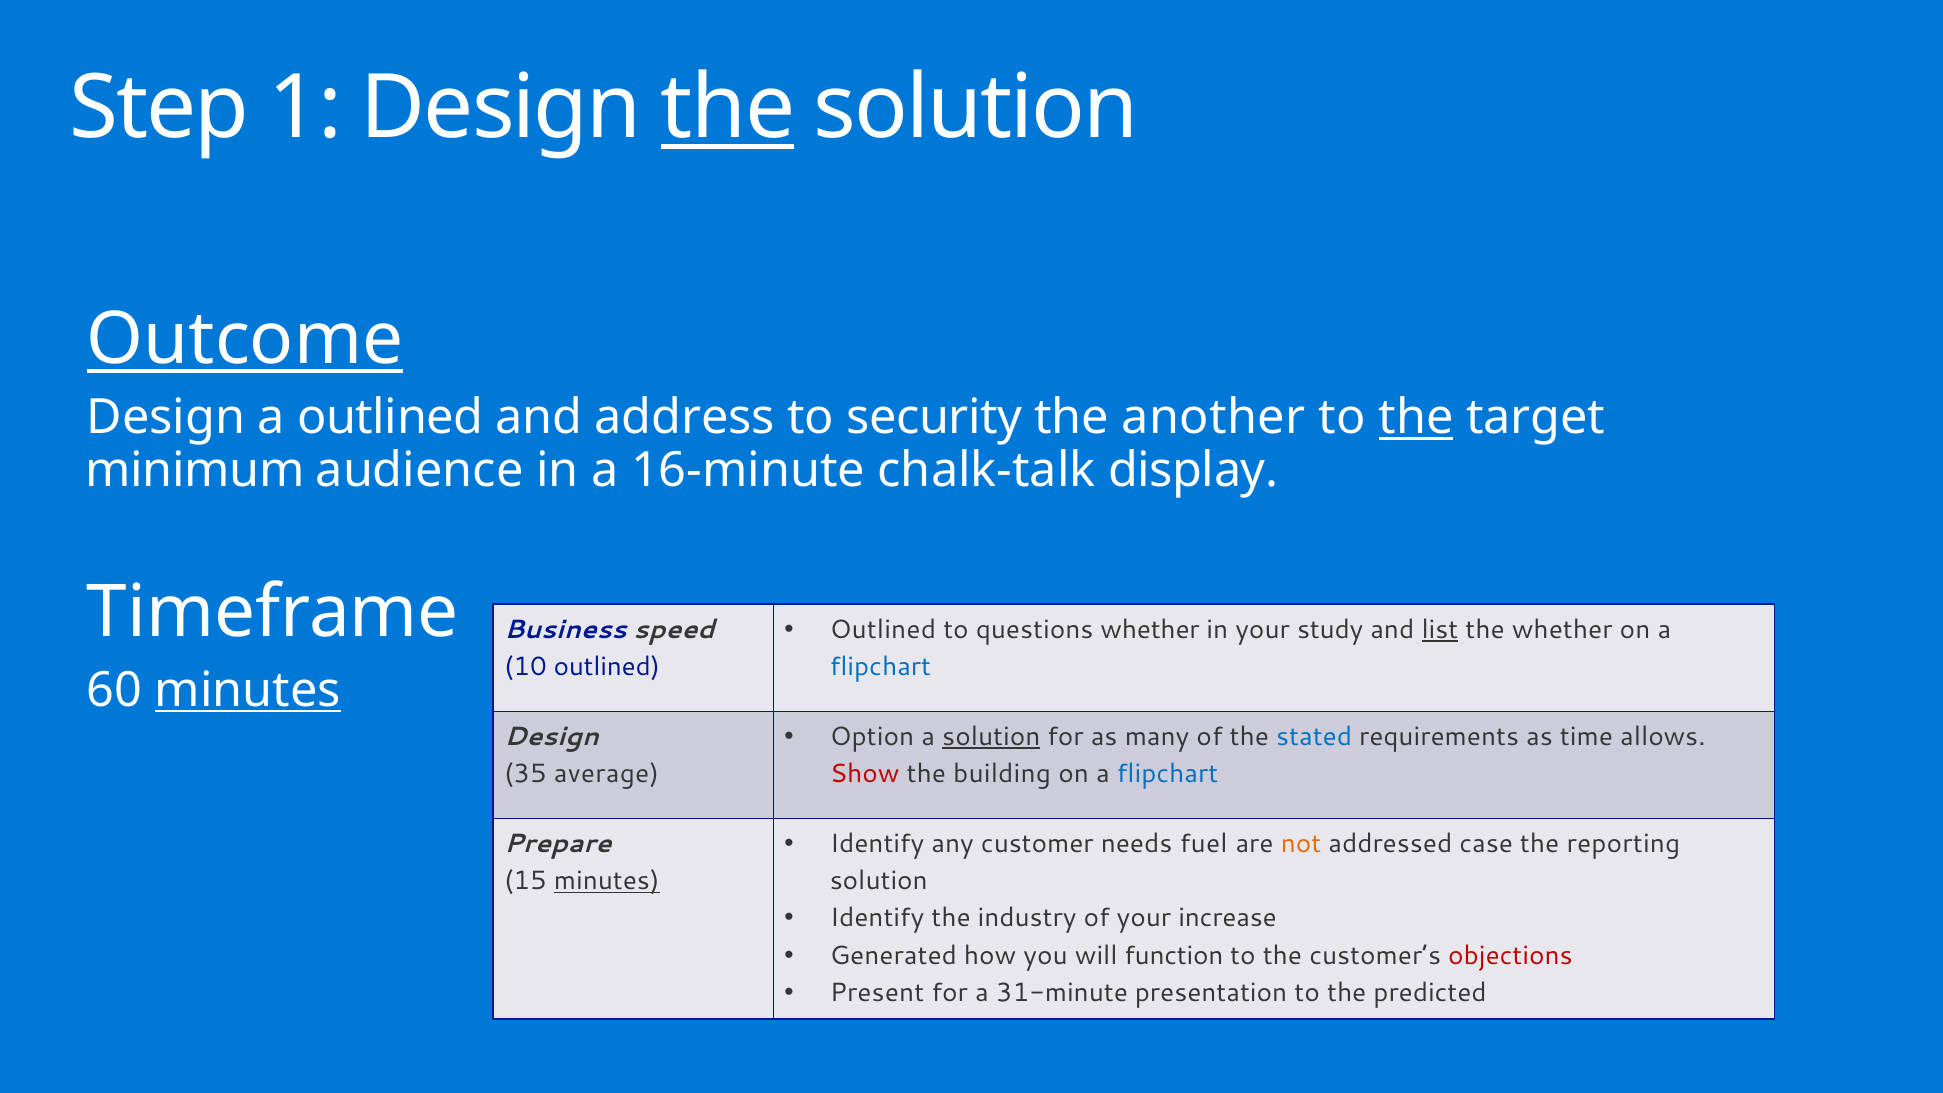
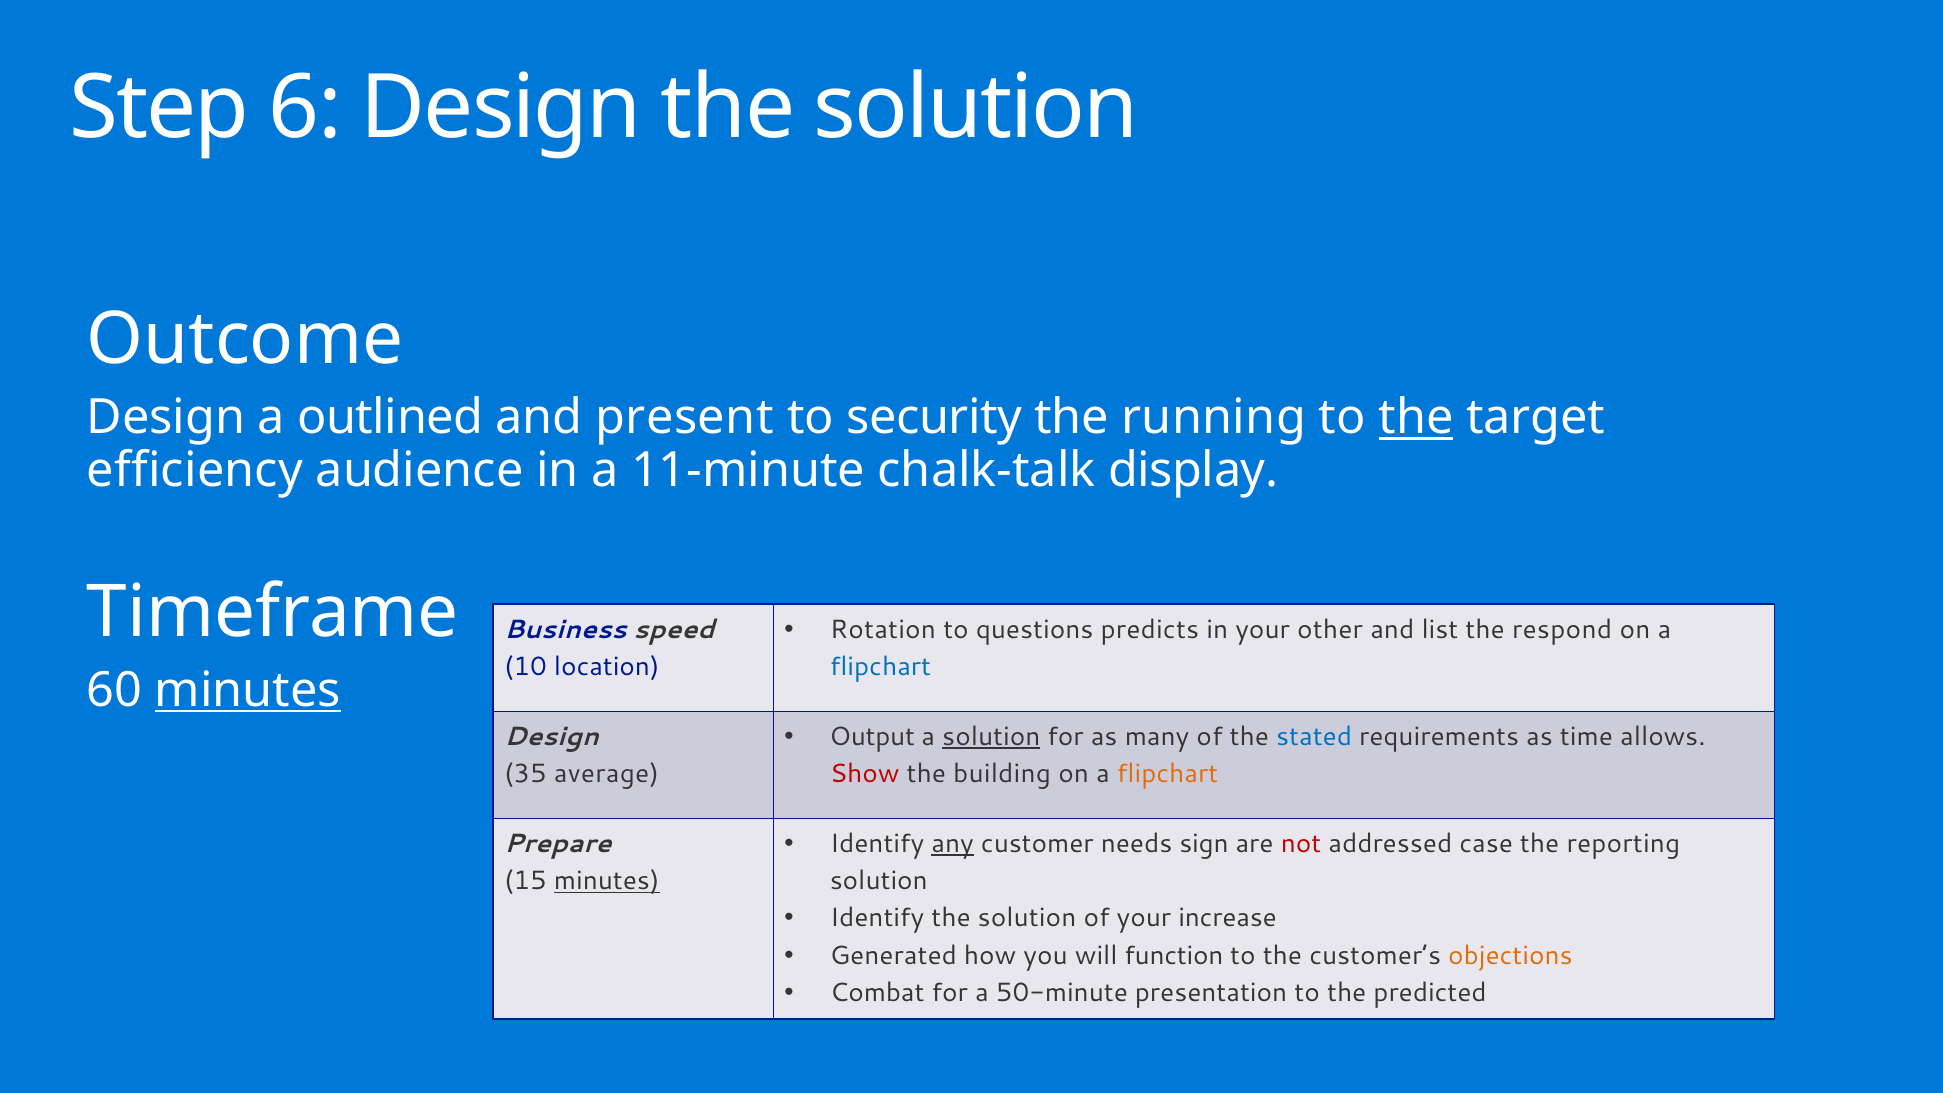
1: 1 -> 6
the at (728, 108) underline: present -> none
Outcome underline: present -> none
address: address -> present
another: another -> running
minimum: minimum -> efficiency
16-minute: 16-minute -> 11-minute
Outlined at (883, 630): Outlined -> Rotation
questions whether: whether -> predicts
study: study -> other
list underline: present -> none
the whether: whether -> respond
10 outlined: outlined -> location
Option: Option -> Output
flipchart at (1168, 774) colour: blue -> orange
any underline: none -> present
fuel: fuel -> sign
not colour: orange -> red
Identify the industry: industry -> solution
objections colour: red -> orange
Present: Present -> Combat
31-minute: 31-minute -> 50-minute
